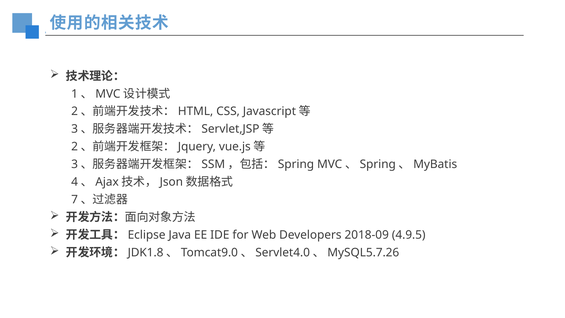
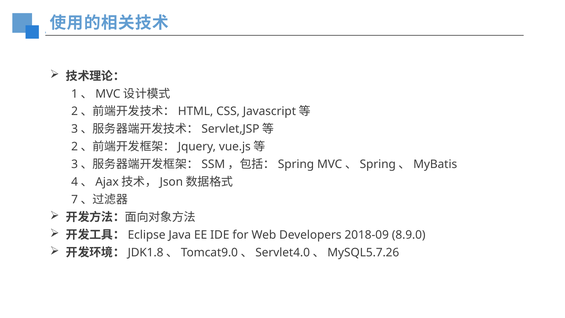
4.9.5: 4.9.5 -> 8.9.0
